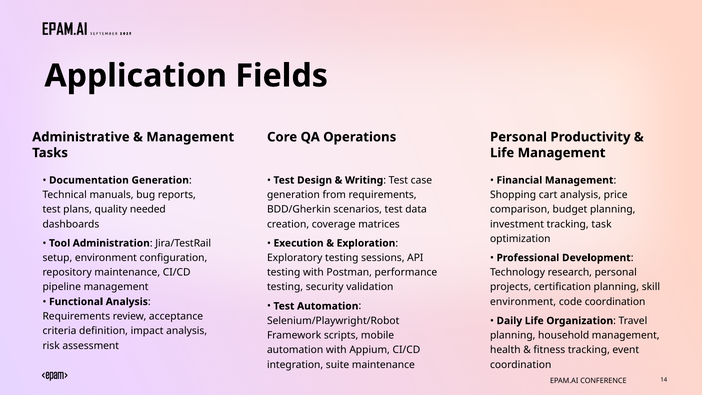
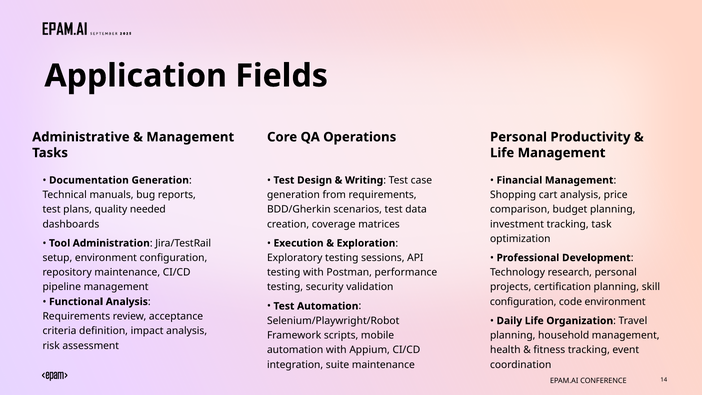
environment at (523, 302): environment -> configuration
code coordination: coordination -> environment
